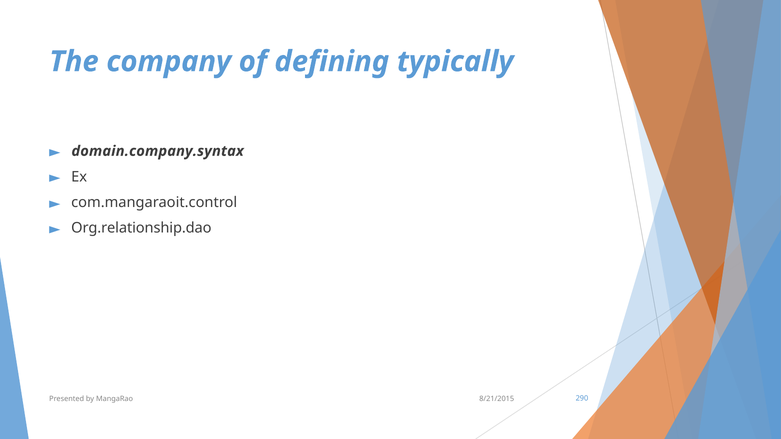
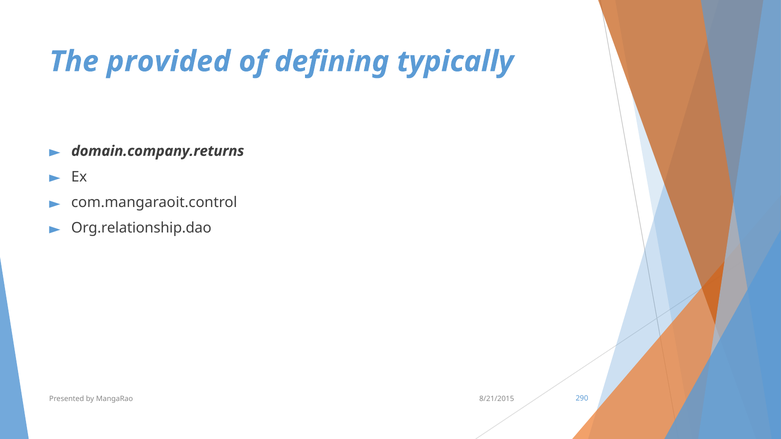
company: company -> provided
domain.company.syntax: domain.company.syntax -> domain.company.returns
